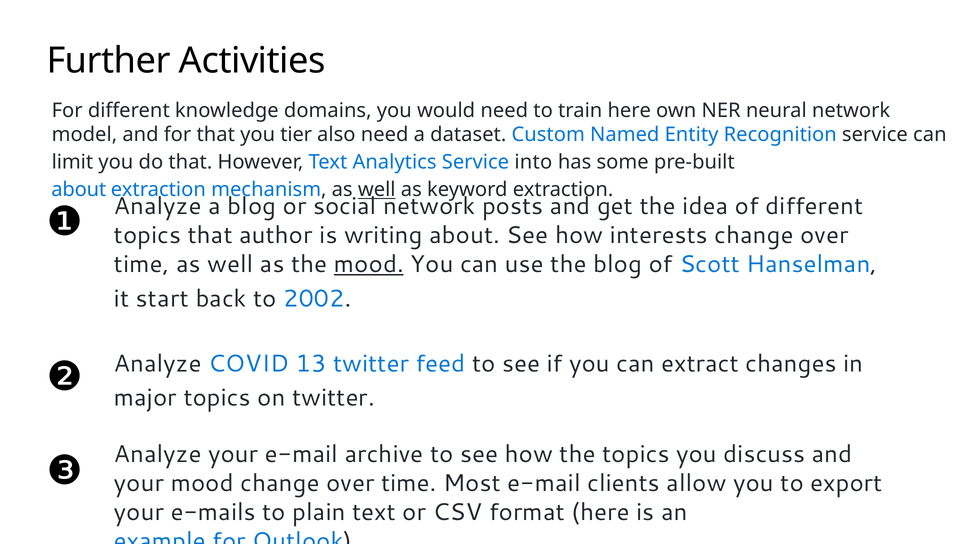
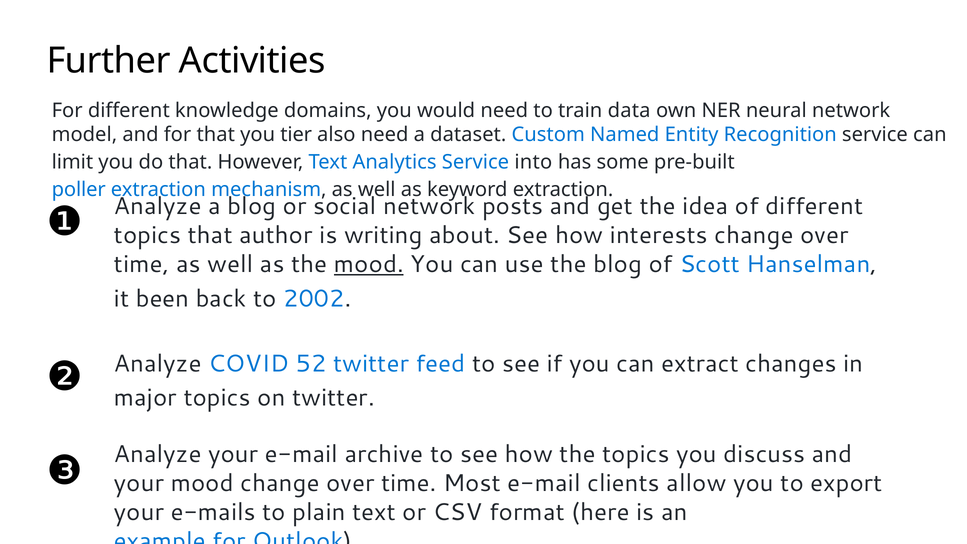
train here: here -> data
about at (79, 190): about -> poller
well at (377, 190) underline: present -> none
start: start -> been
13: 13 -> 52
